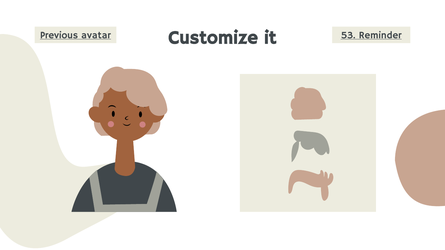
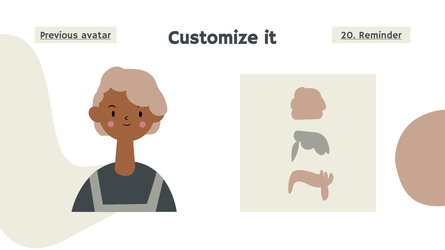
53: 53 -> 20
